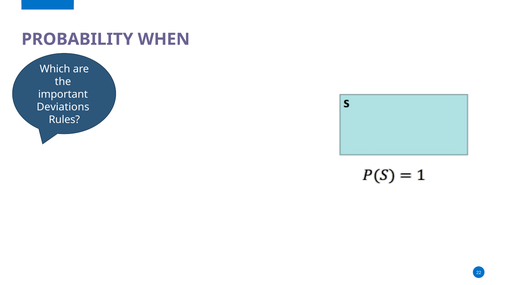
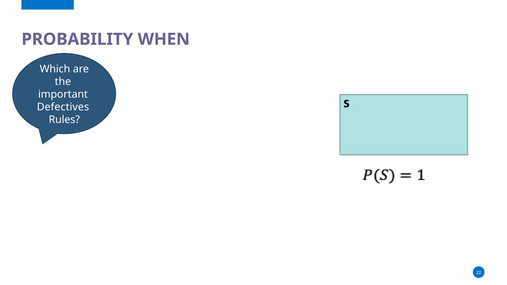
Deviations: Deviations -> Defectives
